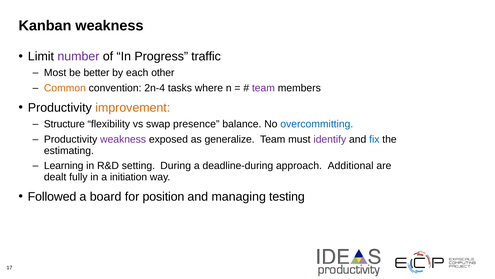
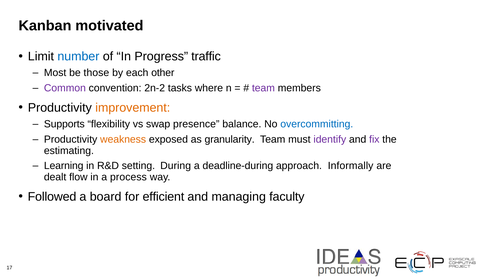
Kanban weakness: weakness -> motivated
number colour: purple -> blue
better: better -> those
Common colour: orange -> purple
2n-4: 2n-4 -> 2n-2
Structure: Structure -> Supports
weakness at (123, 139) colour: purple -> orange
generalize: generalize -> granularity
fix colour: blue -> purple
Additional: Additional -> Informally
fully: fully -> flow
initiation: initiation -> process
position: position -> efficient
testing: testing -> faculty
